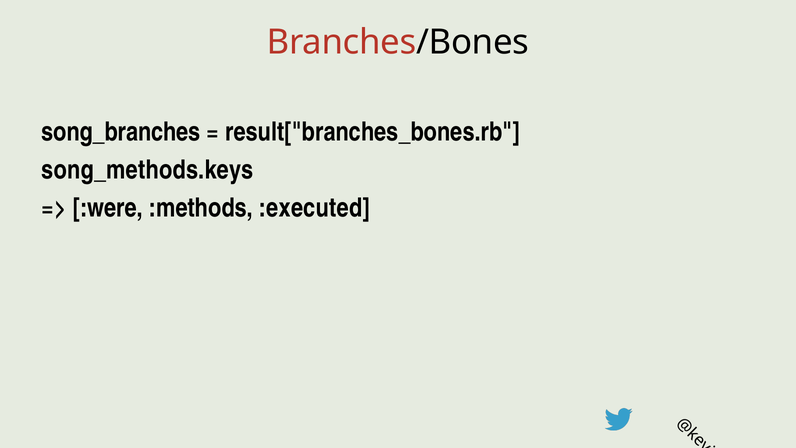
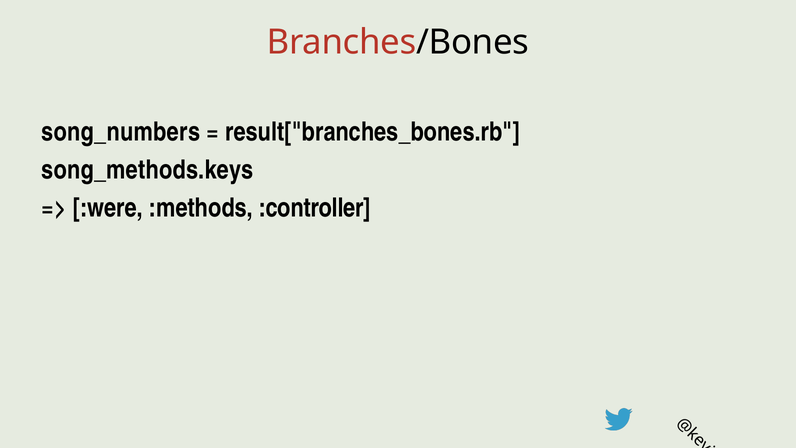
song_branches: song_branches -> song_numbers
:executed: :executed -> :controller
